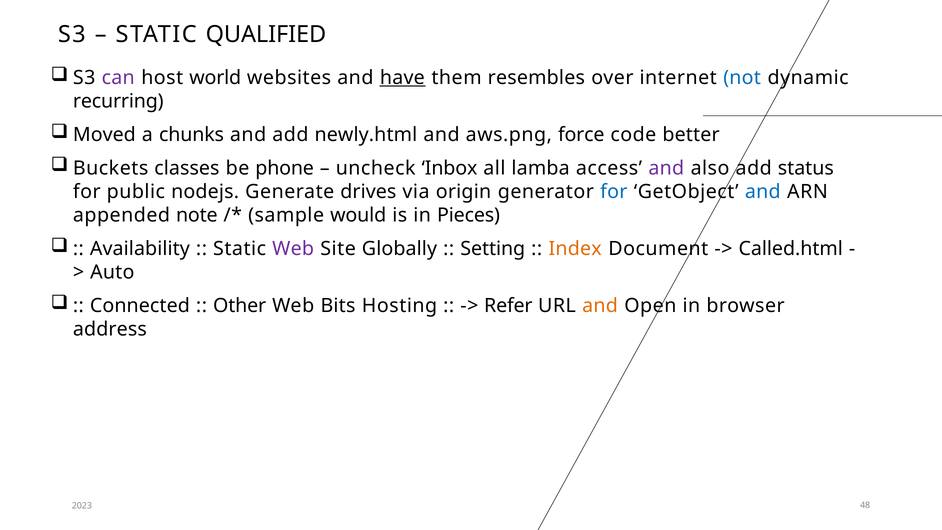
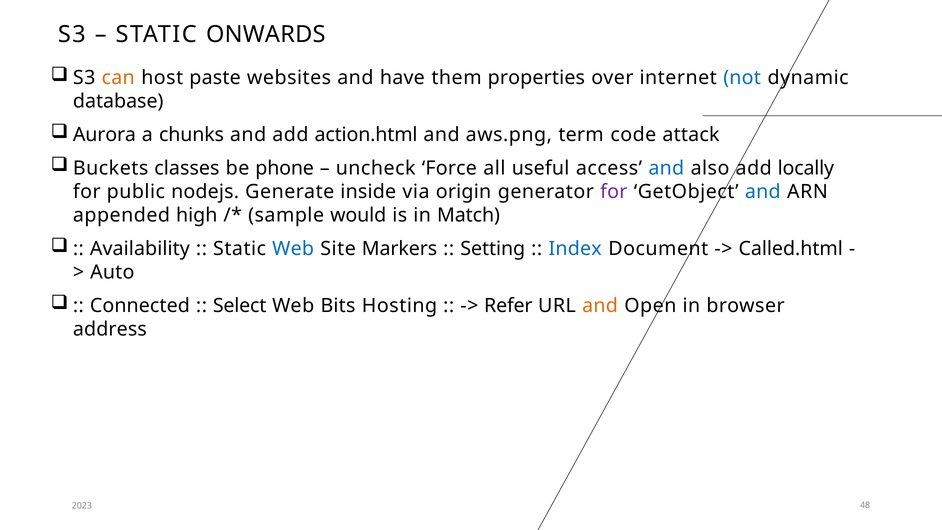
QUALIFIED: QUALIFIED -> ONWARDS
can colour: purple -> orange
world: world -> paste
have underline: present -> none
resembles: resembles -> properties
recurring: recurring -> database
Moved: Moved -> Aurora
newly.html: newly.html -> action.html
force: force -> term
better: better -> attack
Inbox: Inbox -> Force
lamba: lamba -> useful
and at (666, 168) colour: purple -> blue
status: status -> locally
drives: drives -> inside
for at (614, 192) colour: blue -> purple
note: note -> high
Pieces: Pieces -> Match
Web at (293, 249) colour: purple -> blue
Globally: Globally -> Markers
Index colour: orange -> blue
Other: Other -> Select
